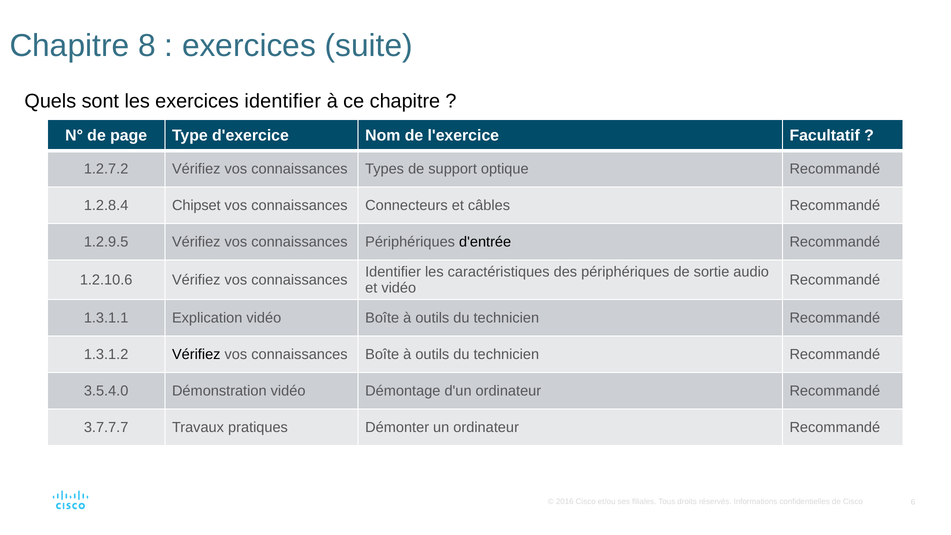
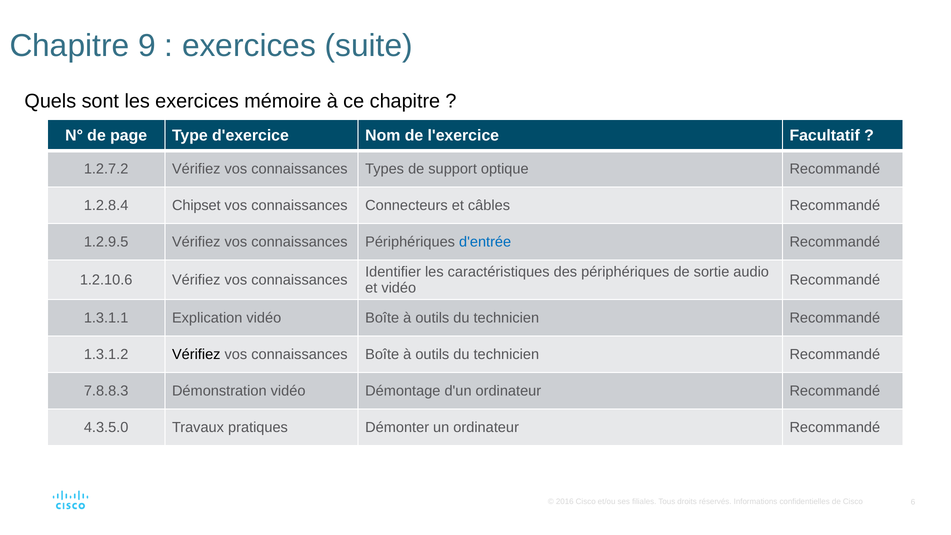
8: 8 -> 9
exercices identifier: identifier -> mémoire
d'entrée colour: black -> blue
3.5.4.0: 3.5.4.0 -> 7.8.8.3
3.7.7.7: 3.7.7.7 -> 4.3.5.0
